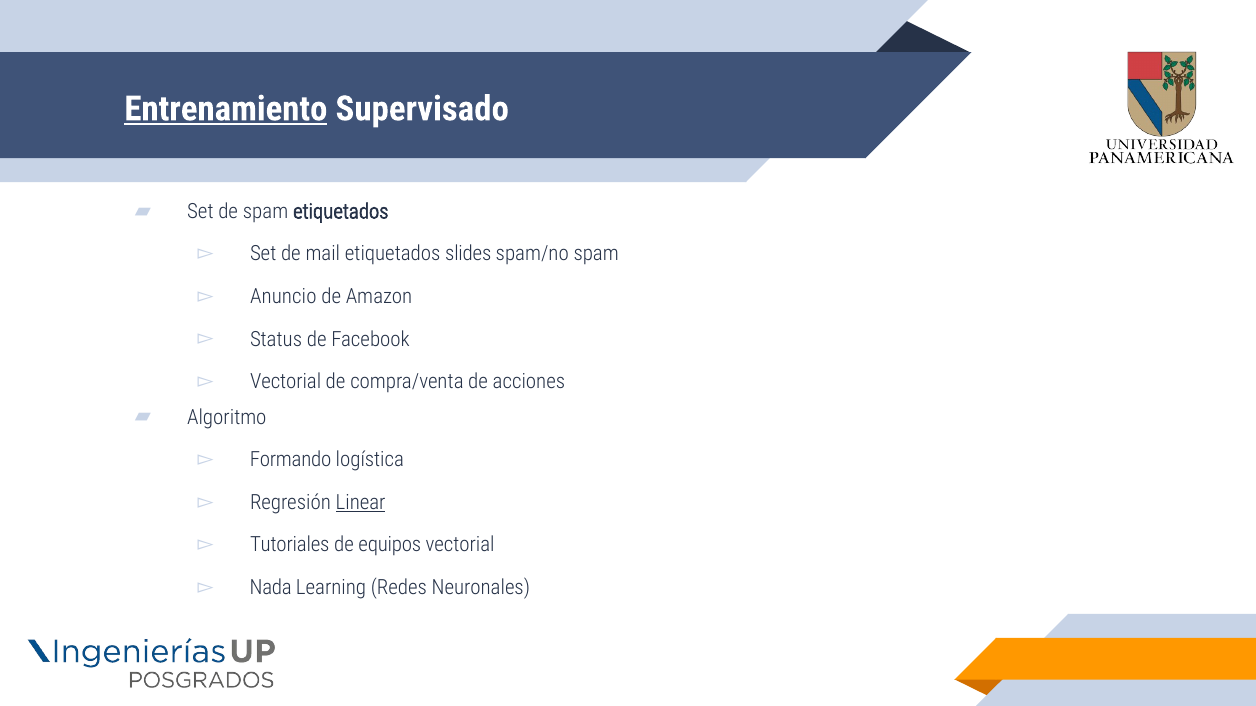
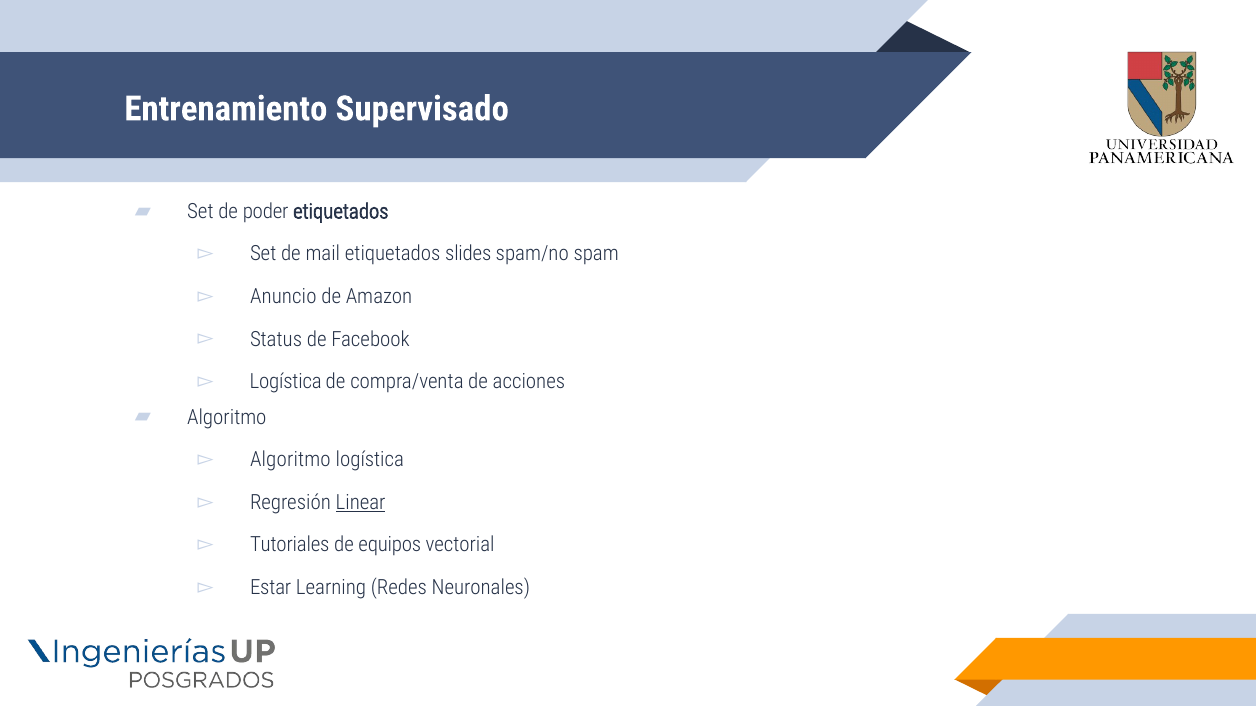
Entrenamiento underline: present -> none
de spam: spam -> poder
Vectorial at (286, 382): Vectorial -> Logística
Formando at (291, 460): Formando -> Algoritmo
Nada: Nada -> Estar
